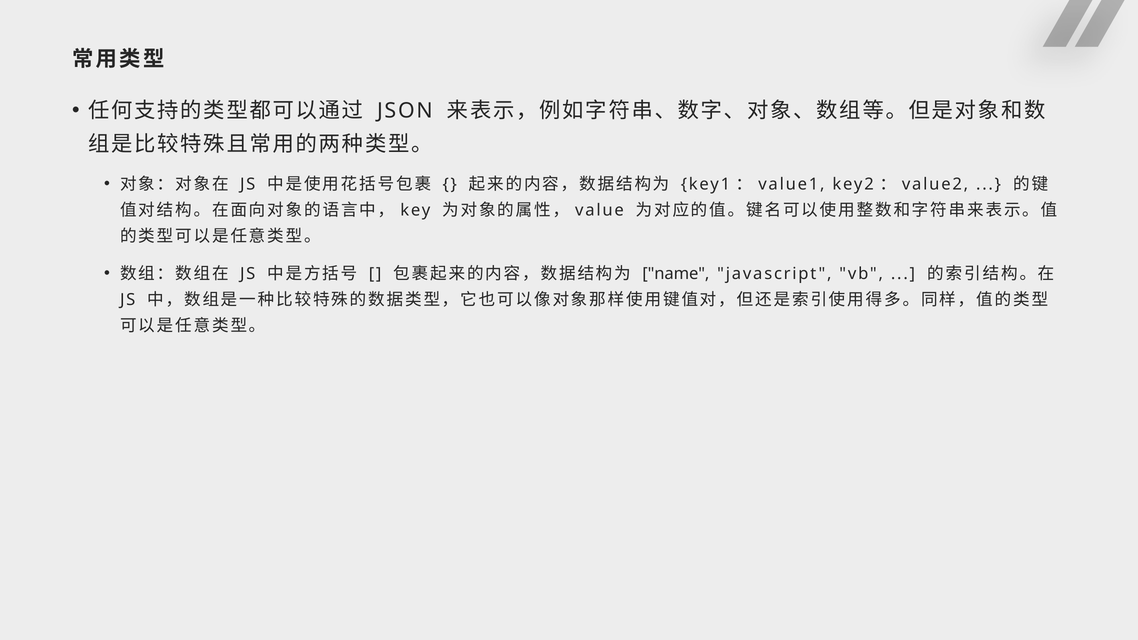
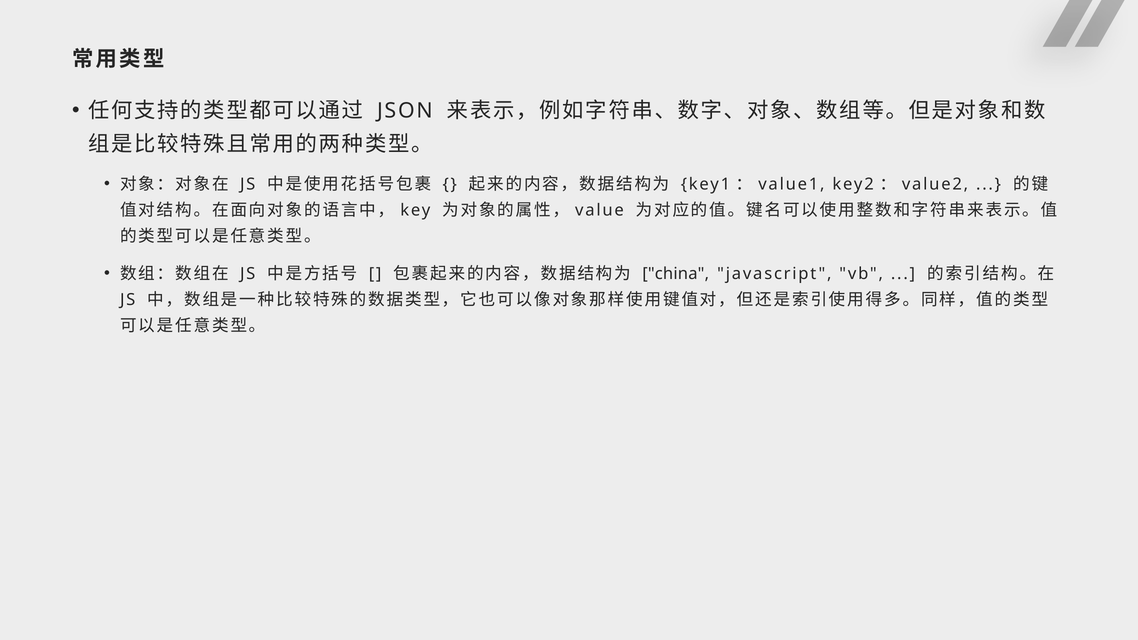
name: name -> china
